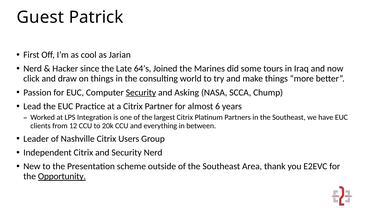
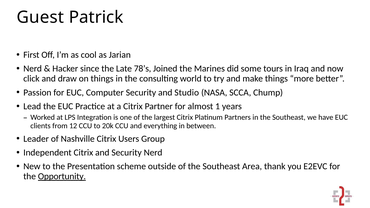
64’s: 64’s -> 78’s
Security at (141, 93) underline: present -> none
Asking: Asking -> Studio
6: 6 -> 1
